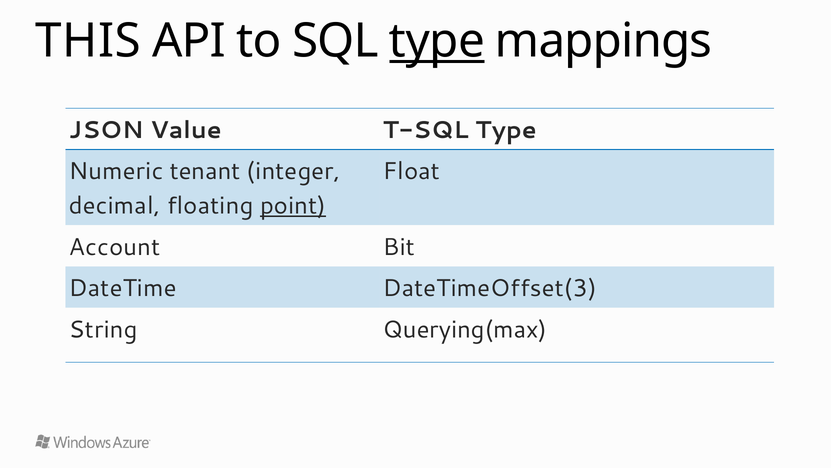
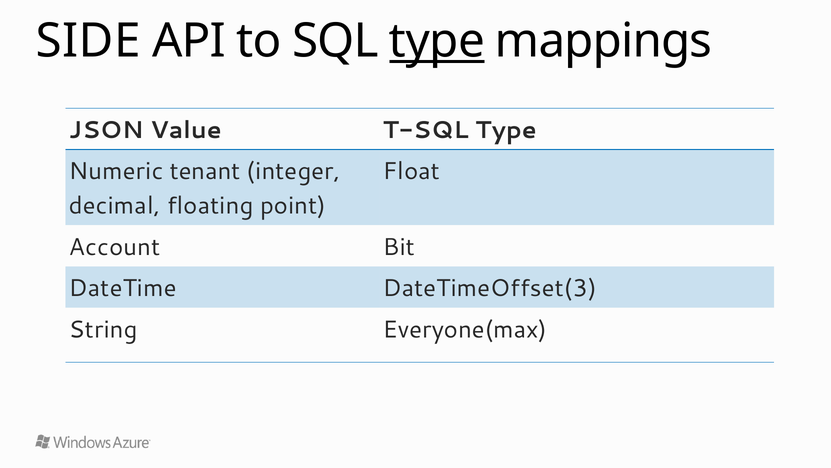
THIS: THIS -> SIDE
point underline: present -> none
Querying(max: Querying(max -> Everyone(max
